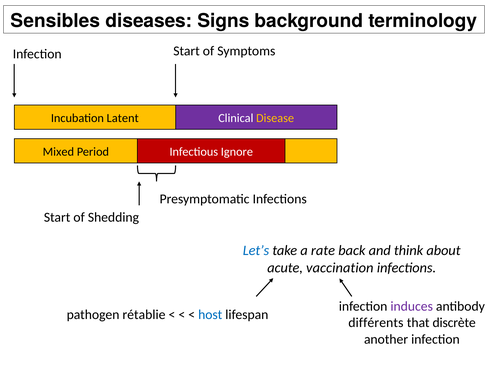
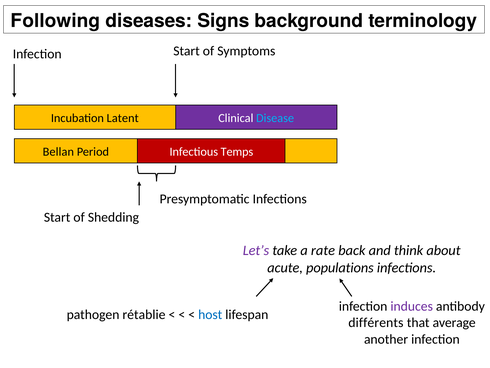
Sensibles: Sensibles -> Following
Disease colour: yellow -> light blue
Mixed: Mixed -> Bellan
Ignore: Ignore -> Temps
Let’s colour: blue -> purple
vaccination: vaccination -> populations
discrète: discrète -> average
